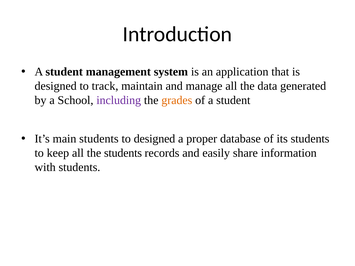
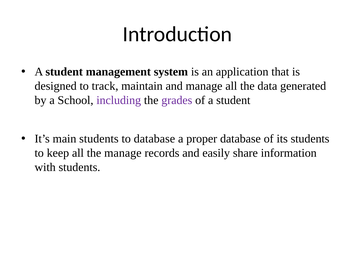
grades colour: orange -> purple
to designed: designed -> database
the students: students -> manage
